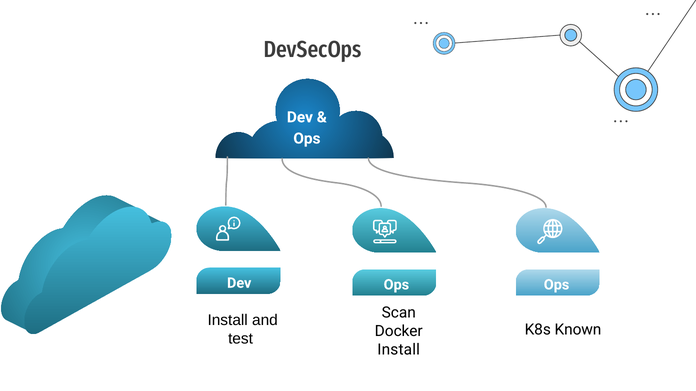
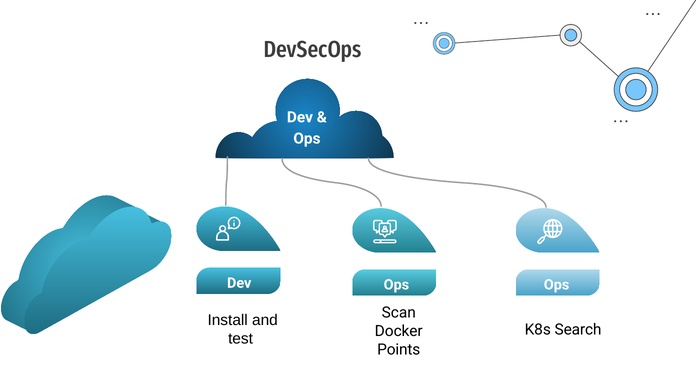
Known: Known -> Search
Install at (399, 350): Install -> Points
